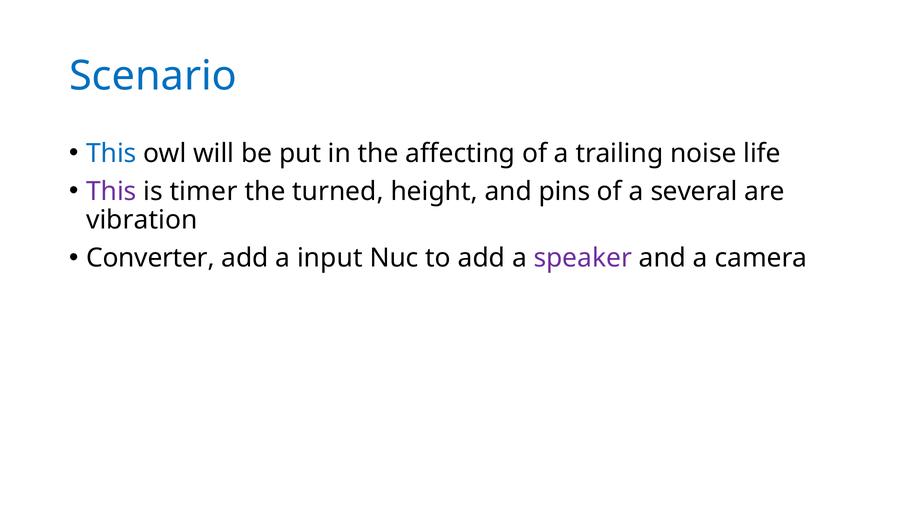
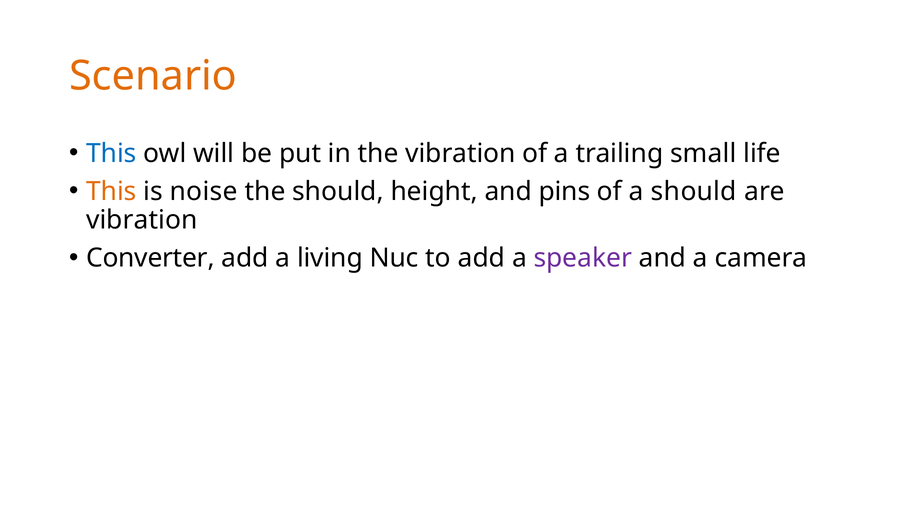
Scenario colour: blue -> orange
the affecting: affecting -> vibration
noise: noise -> small
This at (111, 191) colour: purple -> orange
timer: timer -> noise
the turned: turned -> should
a several: several -> should
input: input -> living
